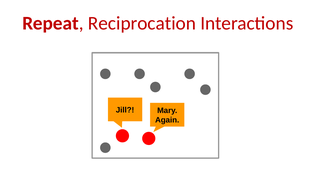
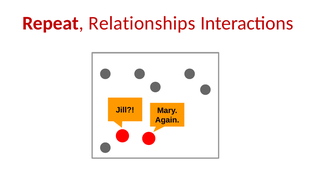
Reciprocation: Reciprocation -> Relationships
